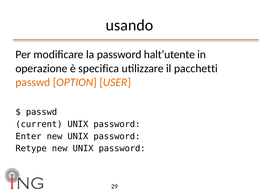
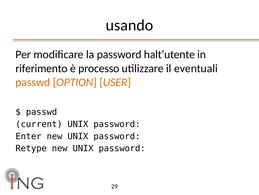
operazione: operazione -> riferimento
specifica: specifica -> processo
pacchetti: pacchetti -> eventuali
